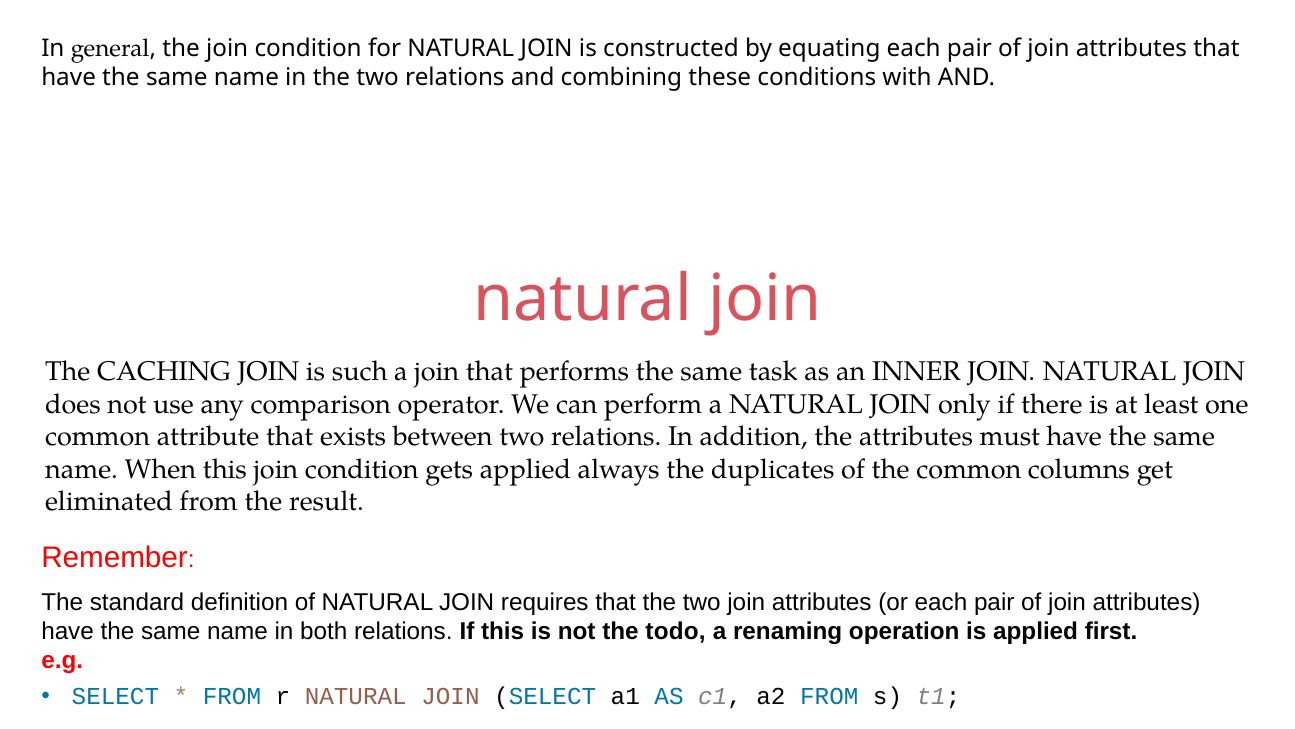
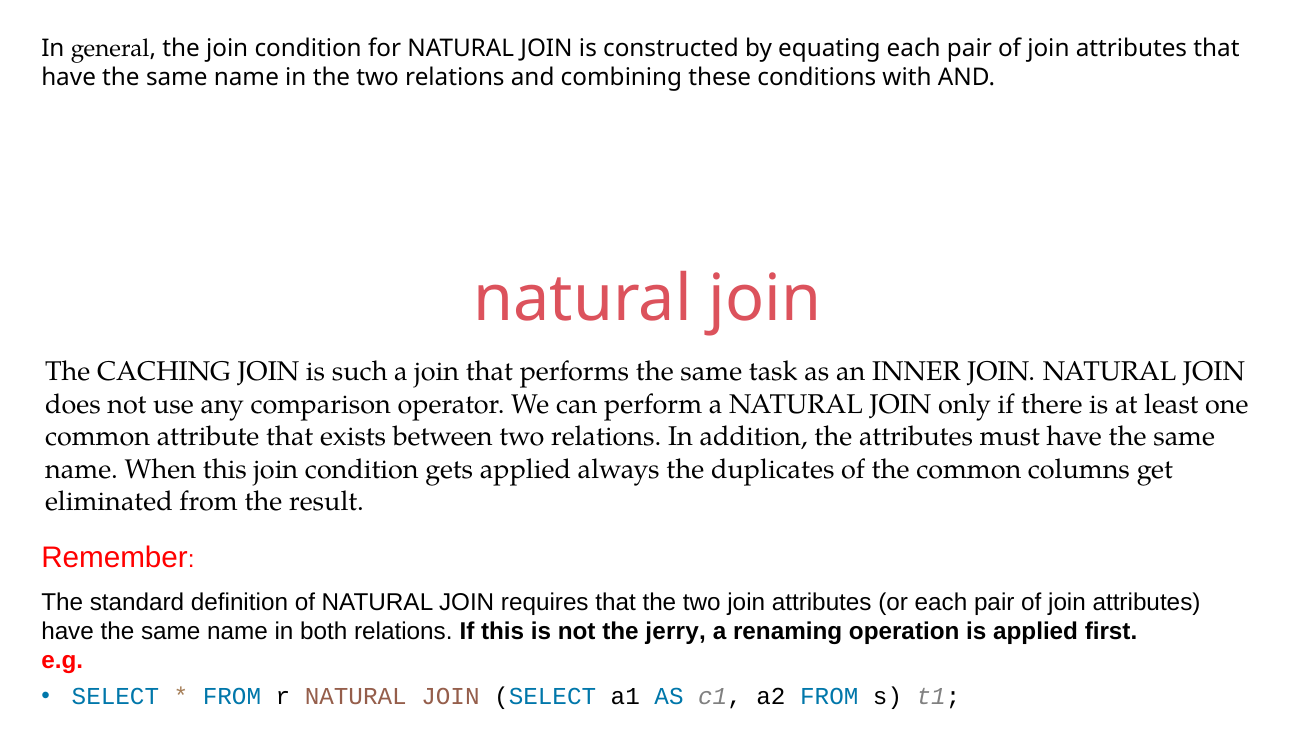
todo: todo -> jerry
